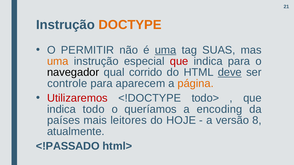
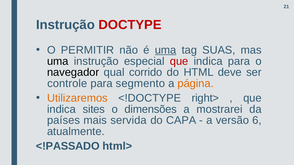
DOCTYPE colour: orange -> red
uma at (58, 61) colour: orange -> black
deve underline: present -> none
aparecem: aparecem -> segmento
Utilizaremos colour: red -> orange
todo>: todo> -> right>
todo: todo -> sites
queríamos: queríamos -> dimensões
encoding: encoding -> mostrarei
leitores: leitores -> servida
HOJE: HOJE -> CAPA
8: 8 -> 6
